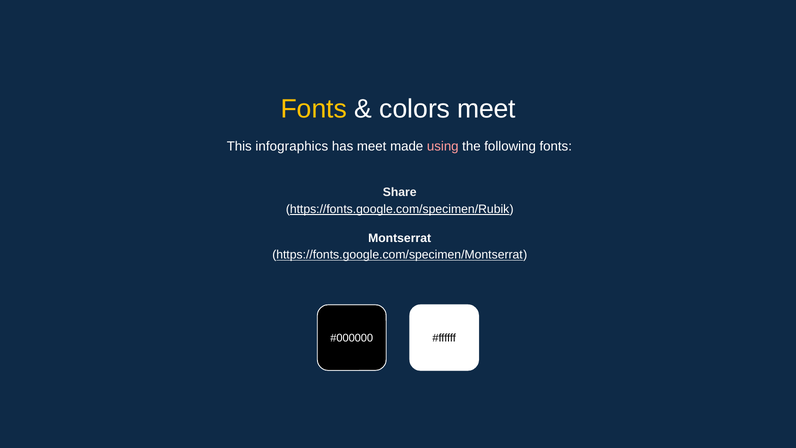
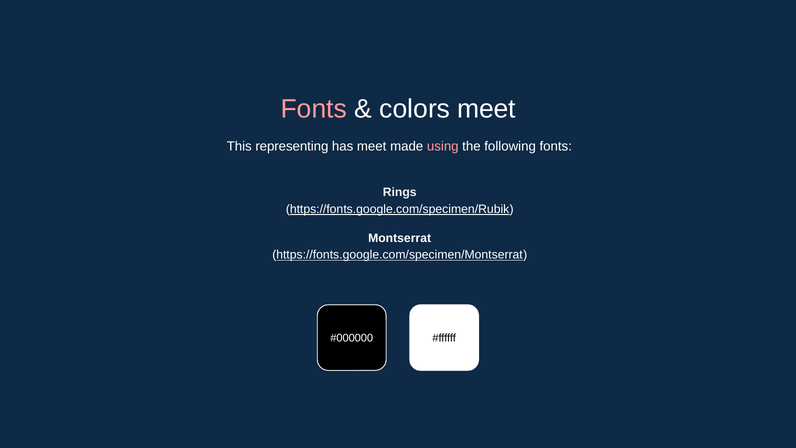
Fonts at (314, 109) colour: yellow -> pink
infographics: infographics -> representing
Share: Share -> Rings
